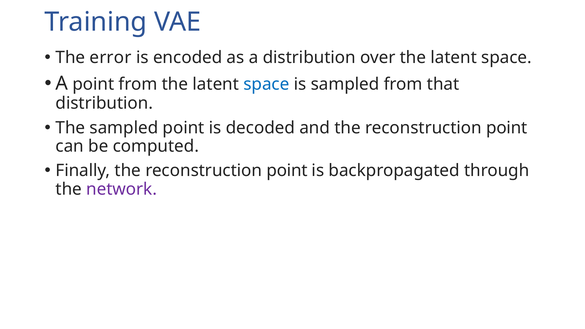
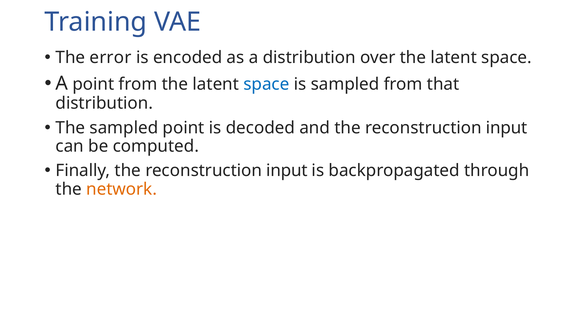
and the reconstruction point: point -> input
Finally the reconstruction point: point -> input
network colour: purple -> orange
